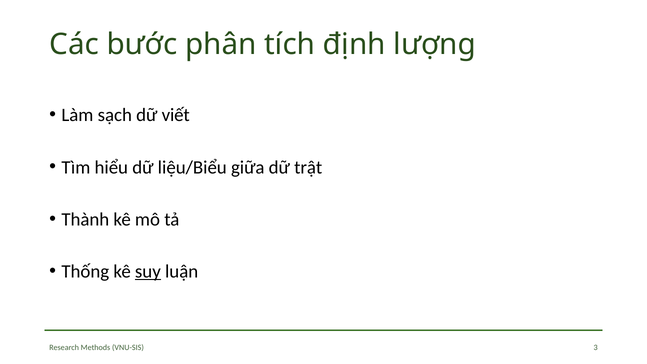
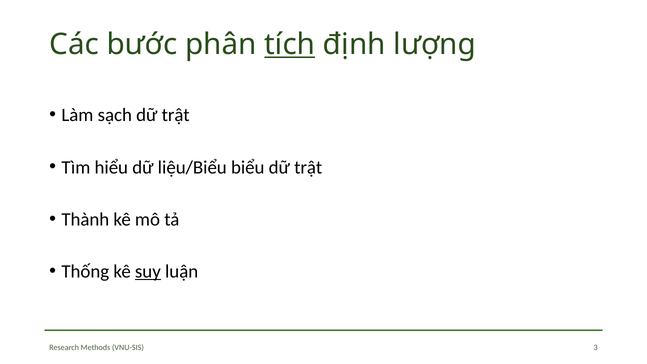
tích underline: none -> present
sạch dữ viết: viết -> trật
giữa: giữa -> biểu
